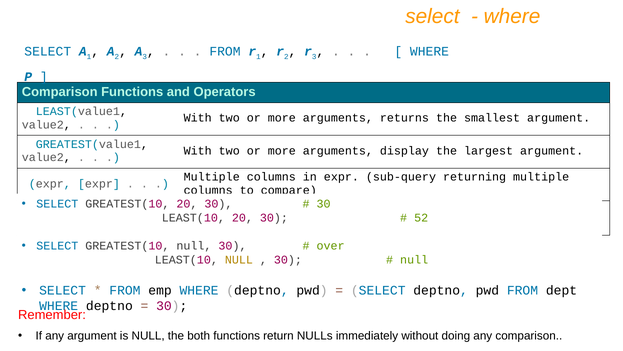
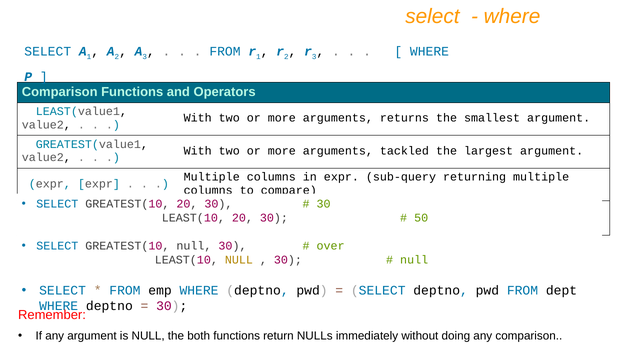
display: display -> tackled
52: 52 -> 50
